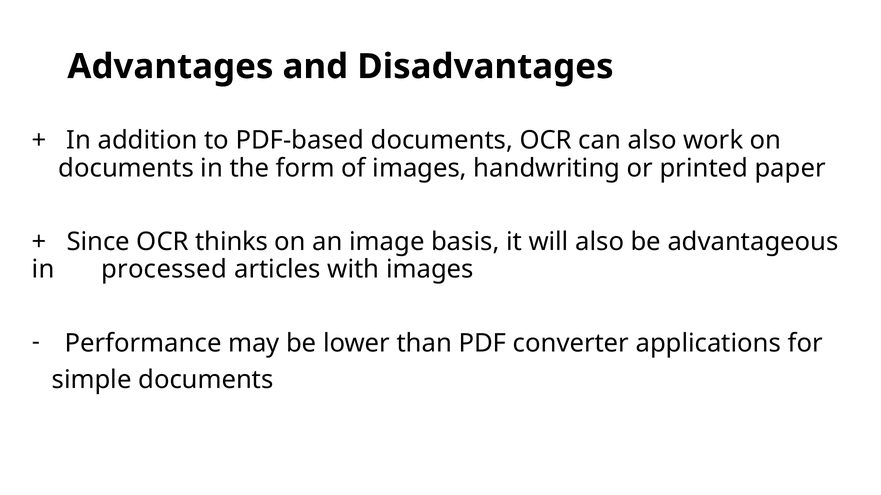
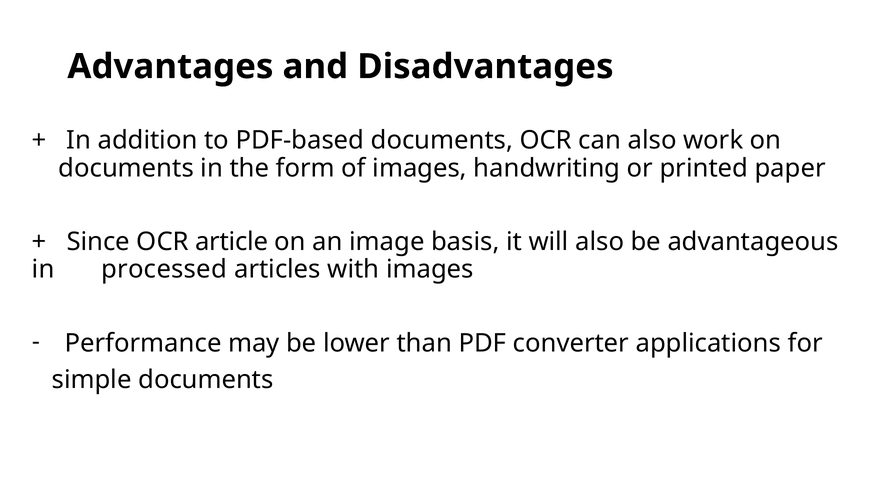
thinks: thinks -> article
